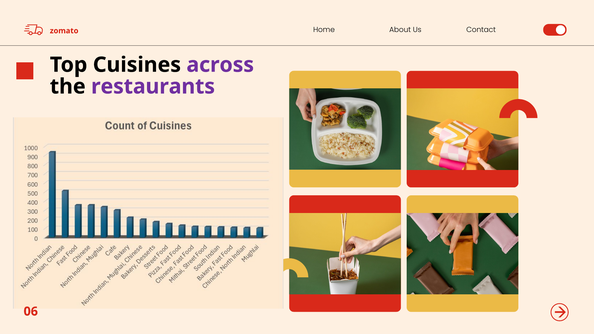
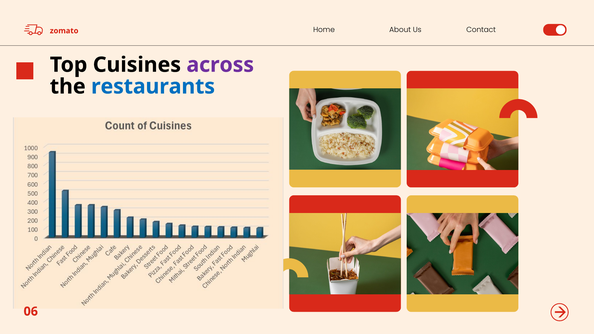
restaurants colour: purple -> blue
